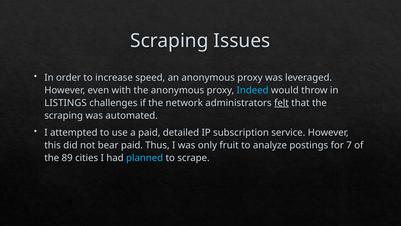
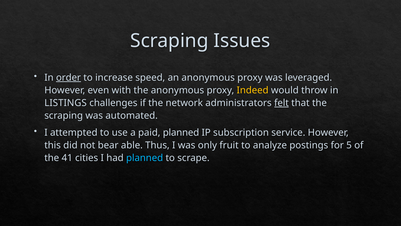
order underline: none -> present
Indeed colour: light blue -> yellow
paid detailed: detailed -> planned
bear paid: paid -> able
7: 7 -> 5
89: 89 -> 41
